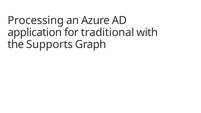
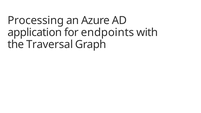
traditional: traditional -> endpoints
Supports: Supports -> Traversal
